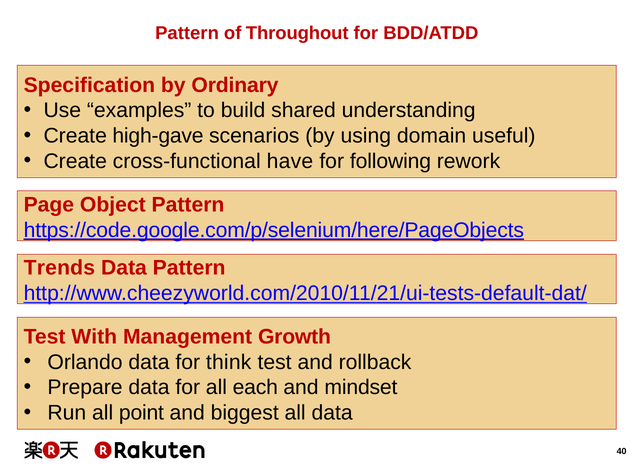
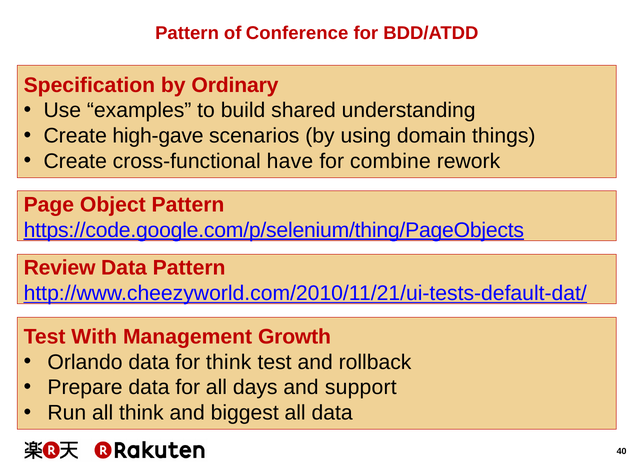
Throughout: Throughout -> Conference
useful: useful -> things
following: following -> combine
https://code.google.com/p/selenium/here/PageObjects: https://code.google.com/p/selenium/here/PageObjects -> https://code.google.com/p/selenium/thing/PageObjects
Trends: Trends -> Review
each: each -> days
mindset: mindset -> support
all point: point -> think
